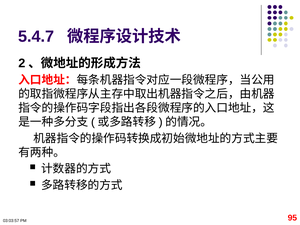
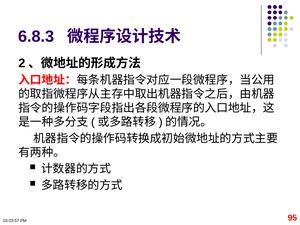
5.4.7: 5.4.7 -> 6.8.3
